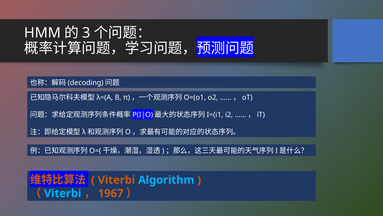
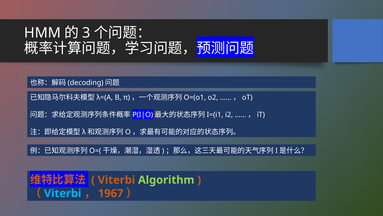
Algorithm colour: light blue -> light green
